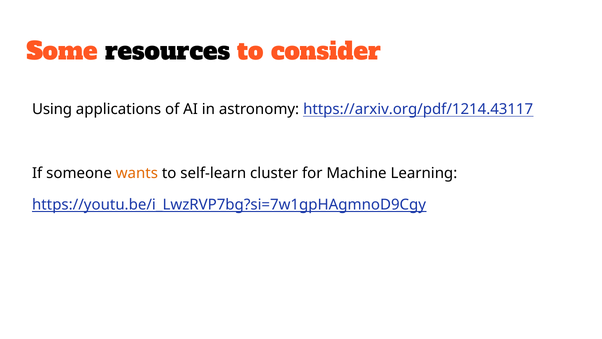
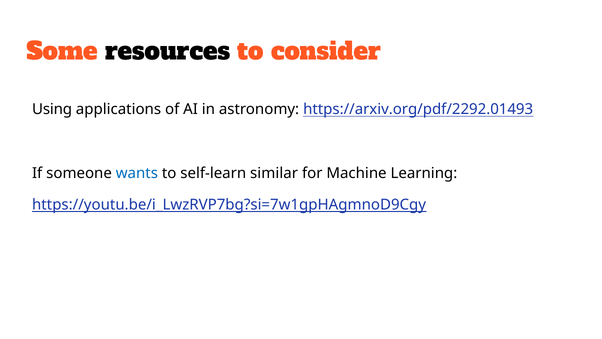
https://arxiv.org/pdf/1214.43117: https://arxiv.org/pdf/1214.43117 -> https://arxiv.org/pdf/2292.01493
wants colour: orange -> blue
cluster: cluster -> similar
